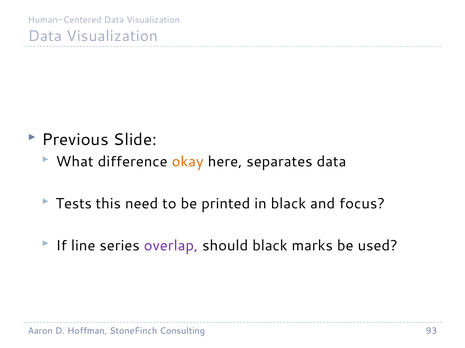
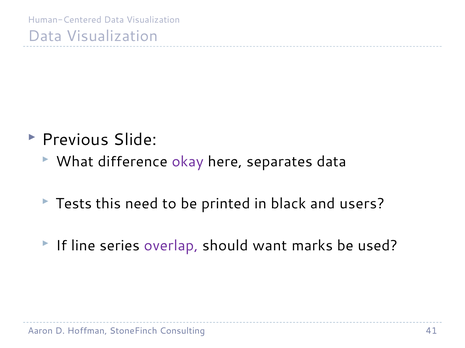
okay colour: orange -> purple
focus: focus -> users
should black: black -> want
93: 93 -> 41
